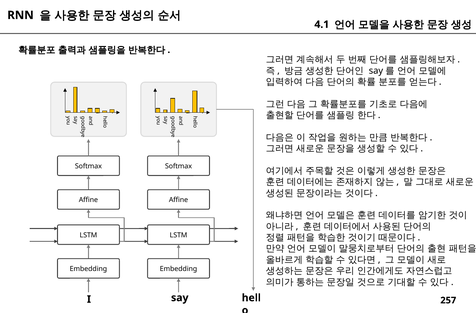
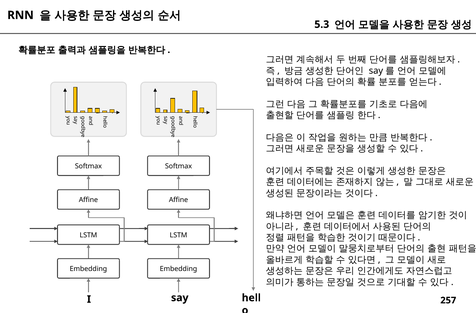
4.1: 4.1 -> 5.3
